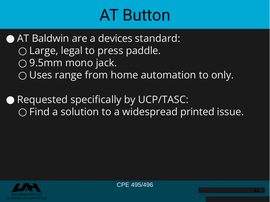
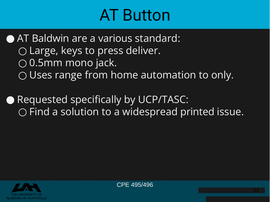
devices: devices -> various
legal: legal -> keys
paddle: paddle -> deliver
9.5mm: 9.5mm -> 0.5mm
